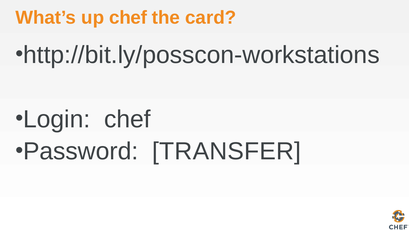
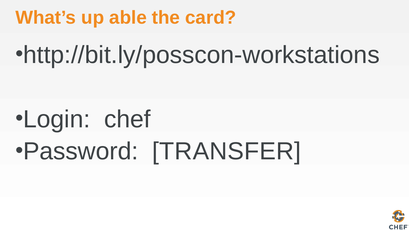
up chef: chef -> able
